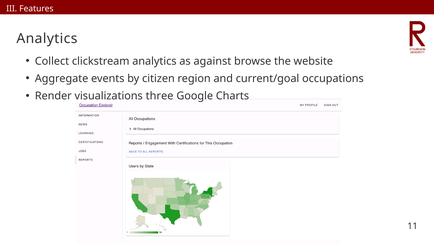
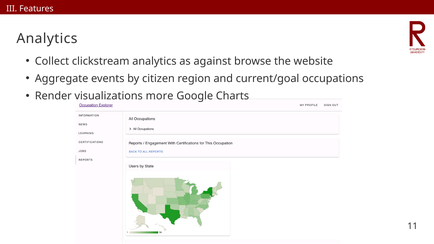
three: three -> more
